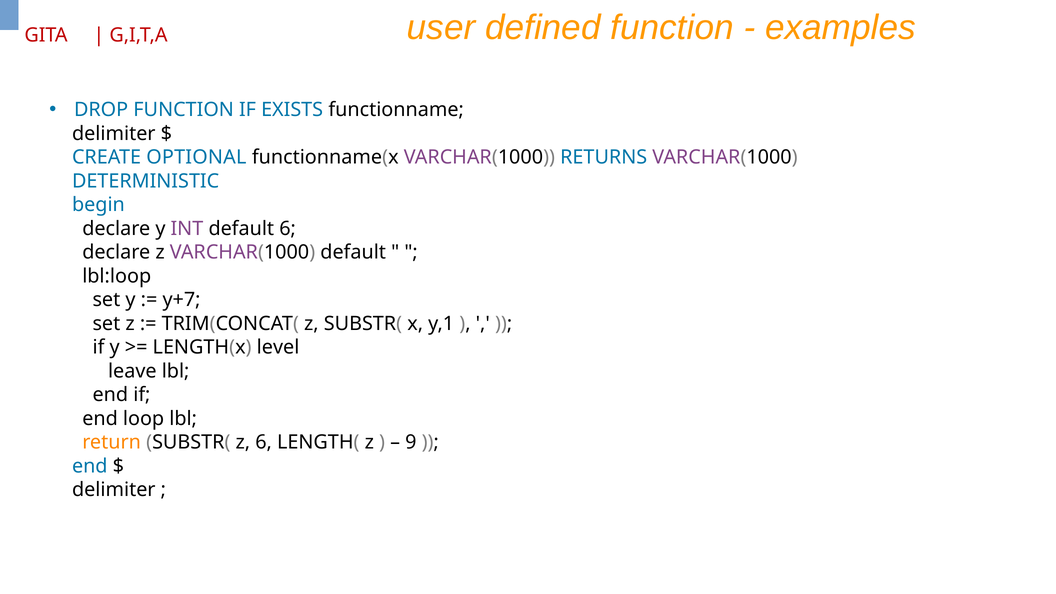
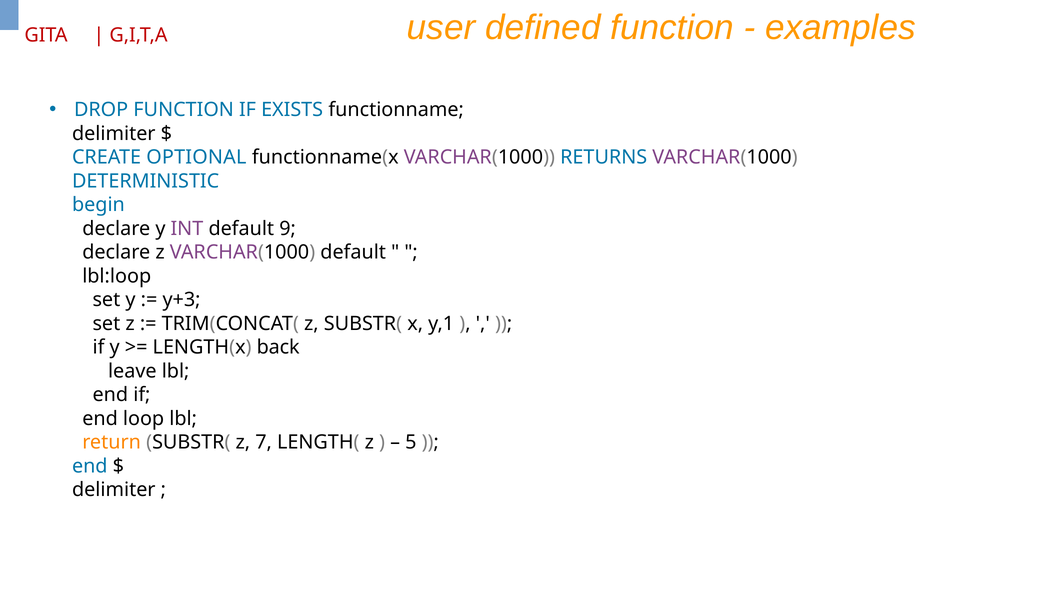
default 6: 6 -> 9
y+7: y+7 -> y+3
level: level -> back
z 6: 6 -> 7
9: 9 -> 5
